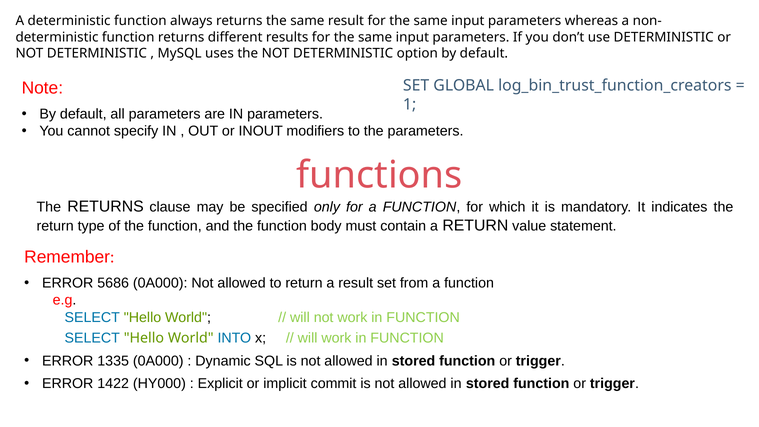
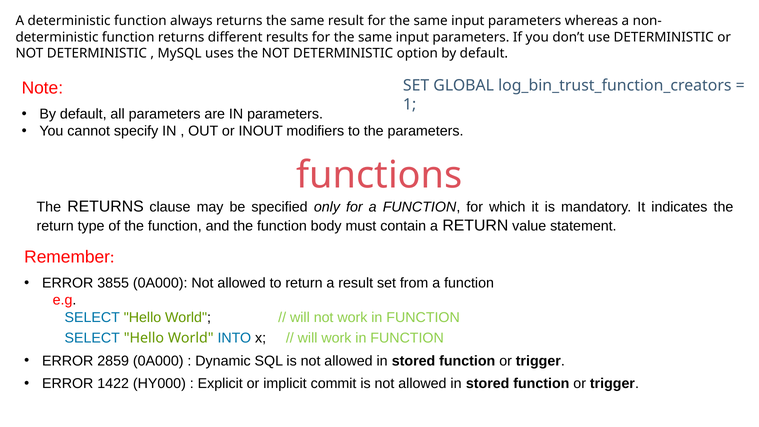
5686: 5686 -> 3855
1335: 1335 -> 2859
